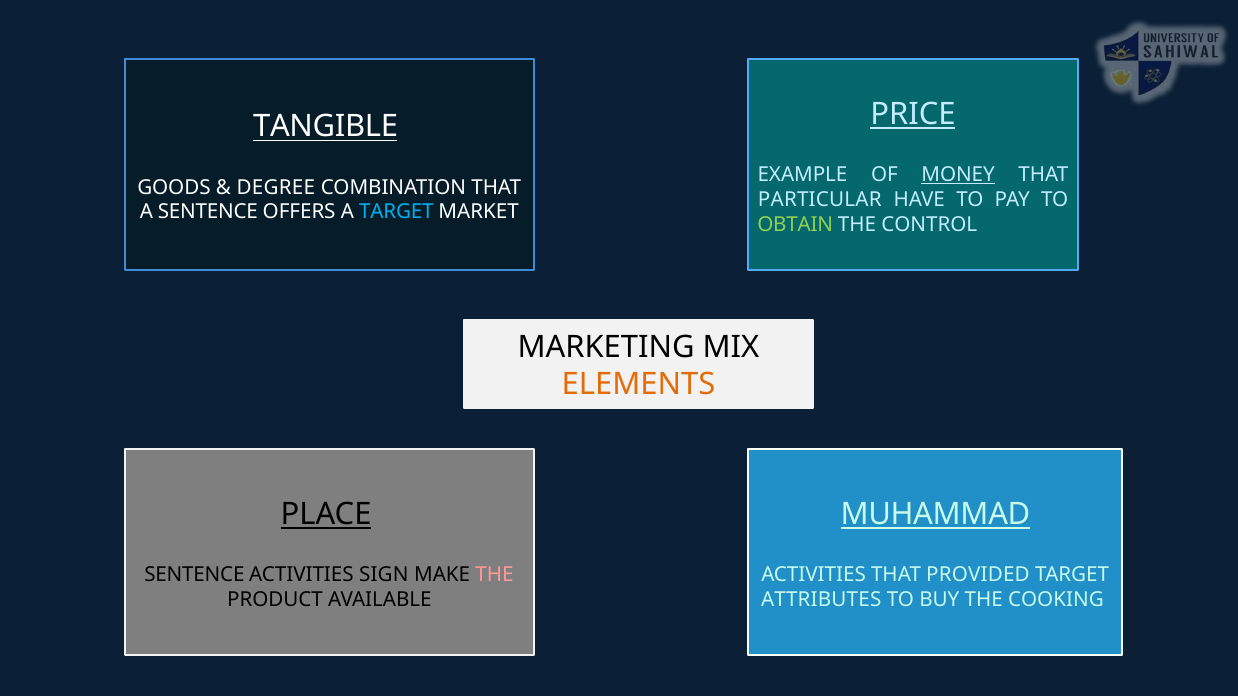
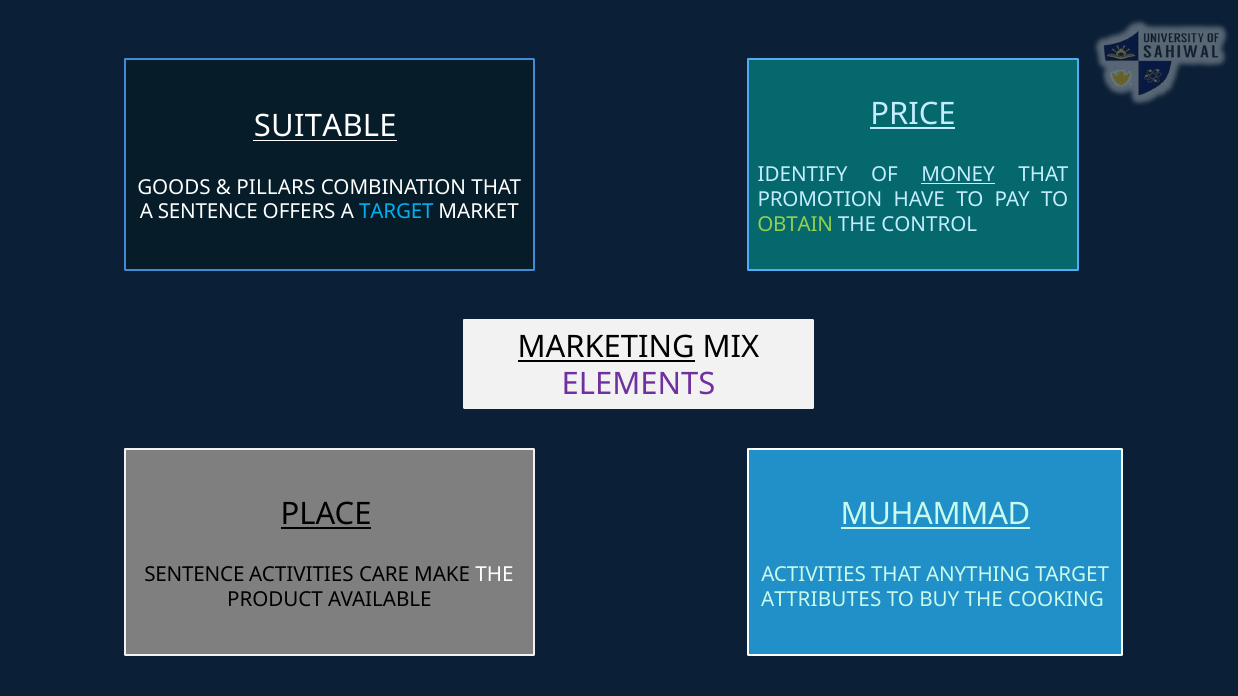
TANGIBLE: TANGIBLE -> SUITABLE
EXAMPLE: EXAMPLE -> IDENTIFY
DEGREE: DEGREE -> PILLARS
PARTICULAR: PARTICULAR -> PROMOTION
MARKETING underline: none -> present
ELEMENTS colour: orange -> purple
SIGN: SIGN -> CARE
THE at (495, 575) colour: pink -> white
PROVIDED: PROVIDED -> ANYTHING
